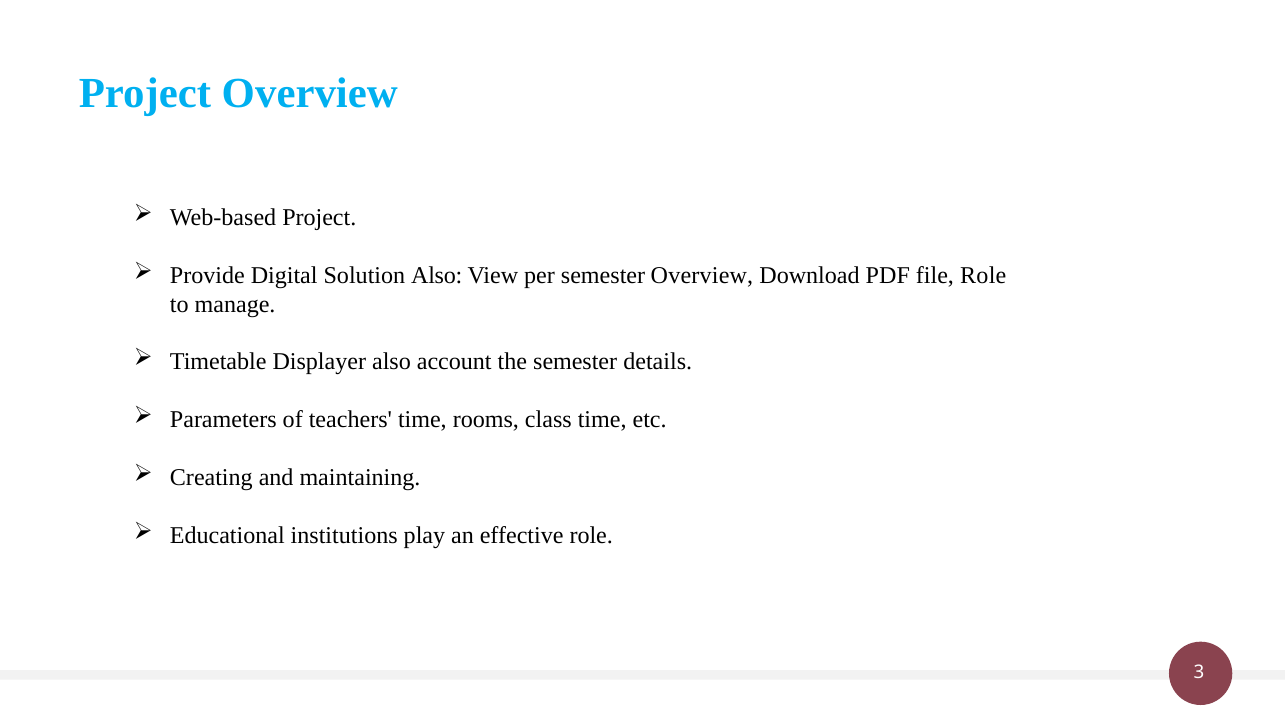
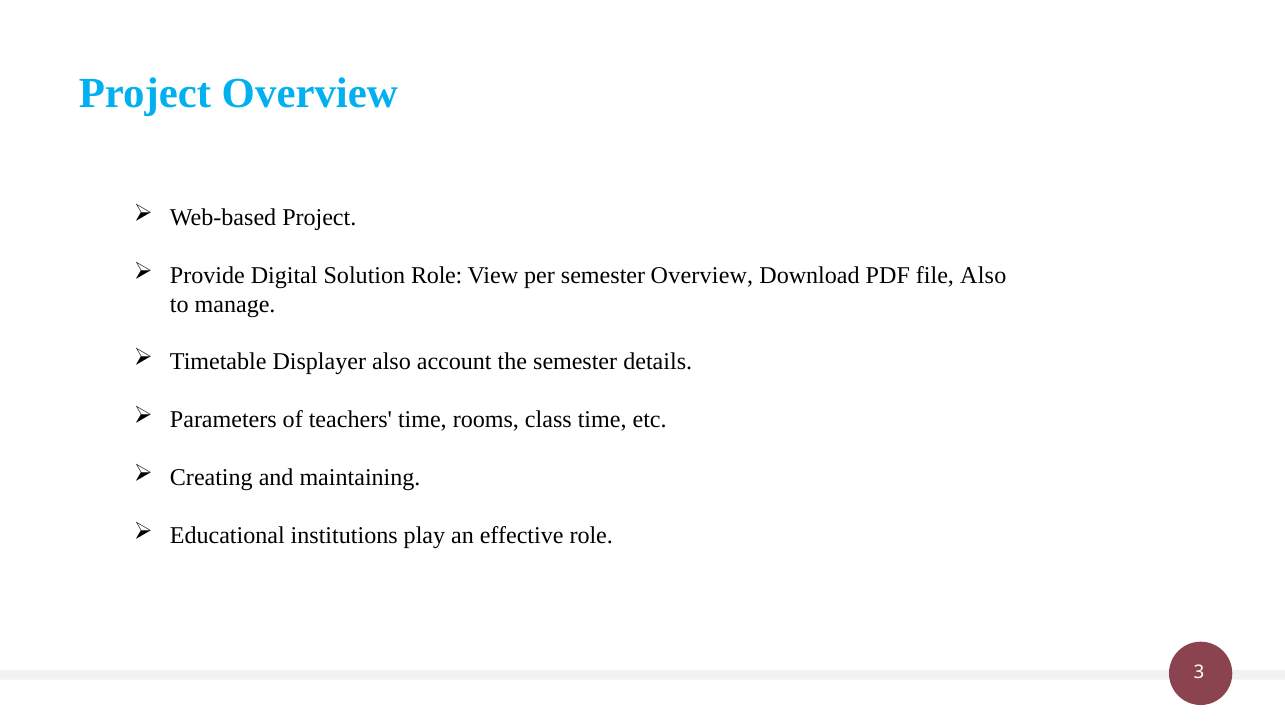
Solution Also: Also -> Role
file Role: Role -> Also
